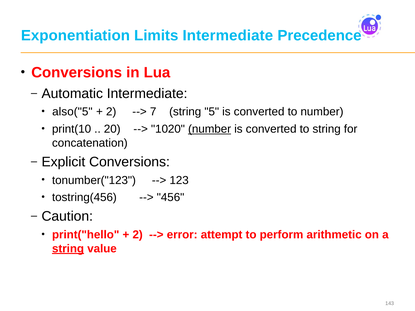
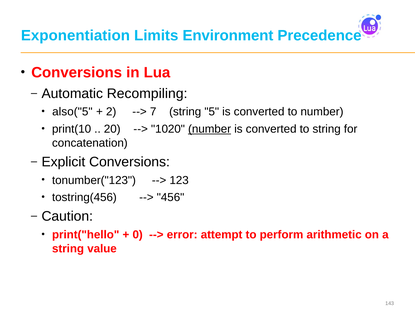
Limits Intermediate: Intermediate -> Environment
Automatic Intermediate: Intermediate -> Recompiling
2 at (138, 235): 2 -> 0
string at (68, 249) underline: present -> none
